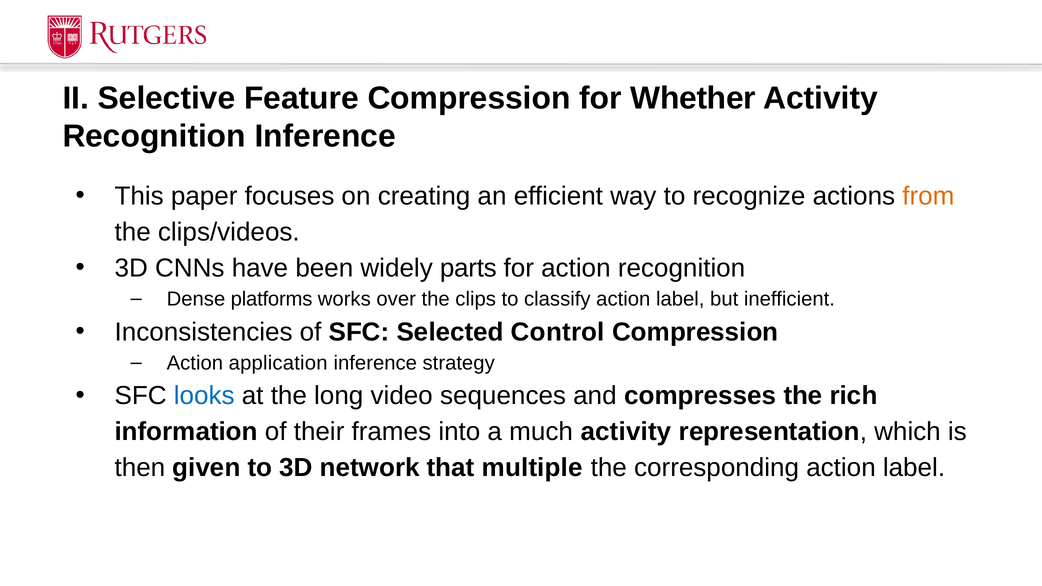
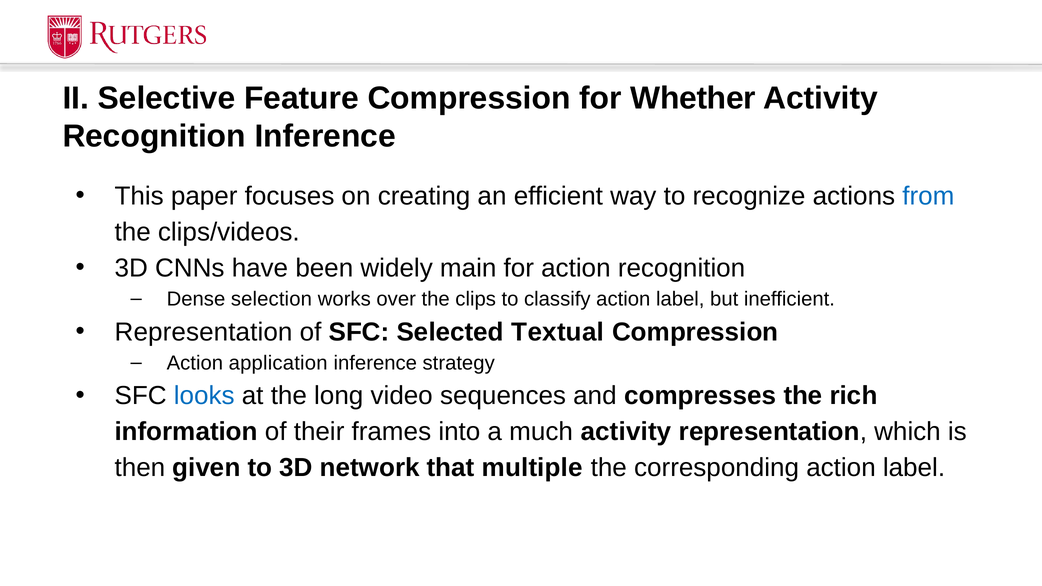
from colour: orange -> blue
parts: parts -> main
platforms: platforms -> selection
Inconsistencies at (204, 332): Inconsistencies -> Representation
Control: Control -> Textual
